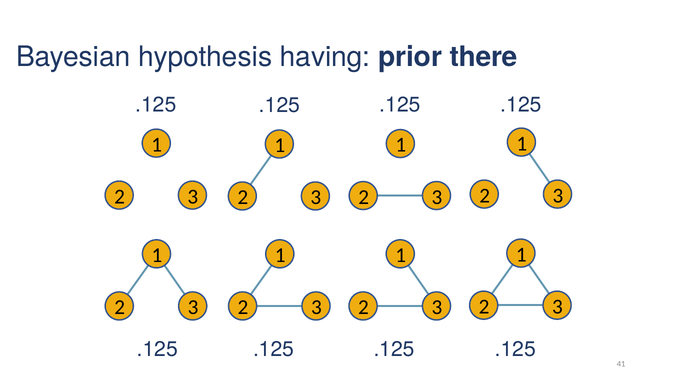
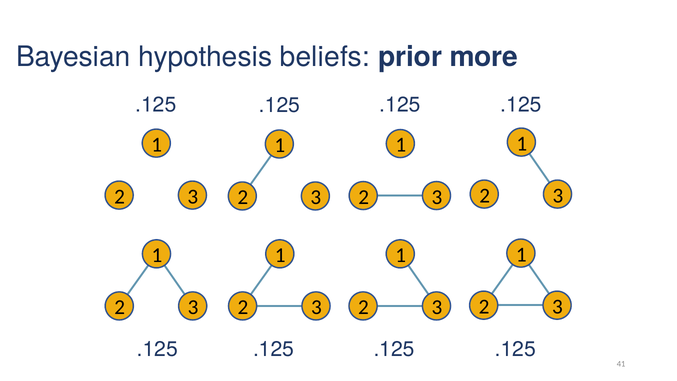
having: having -> beliefs
there: there -> more
